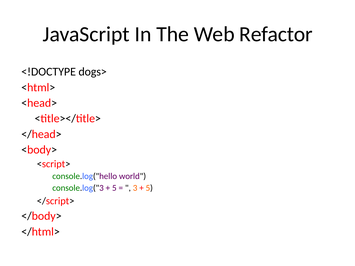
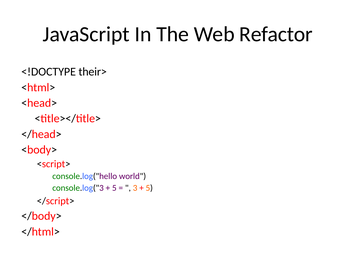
dogs>: dogs> -> their>
